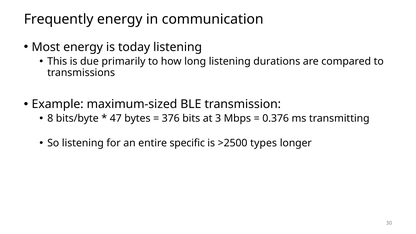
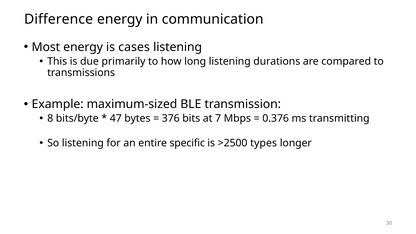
Frequently: Frequently -> Difference
today: today -> cases
3: 3 -> 7
